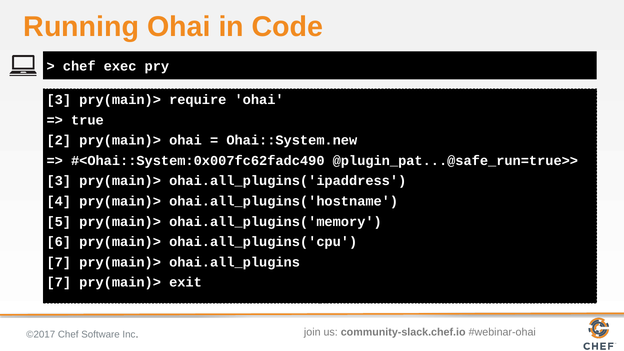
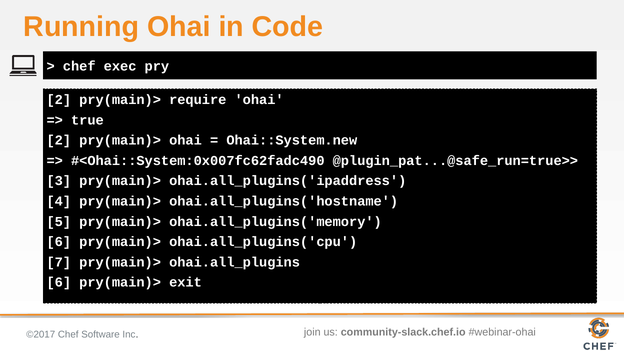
3 at (59, 100): 3 -> 2
7 at (59, 282): 7 -> 6
